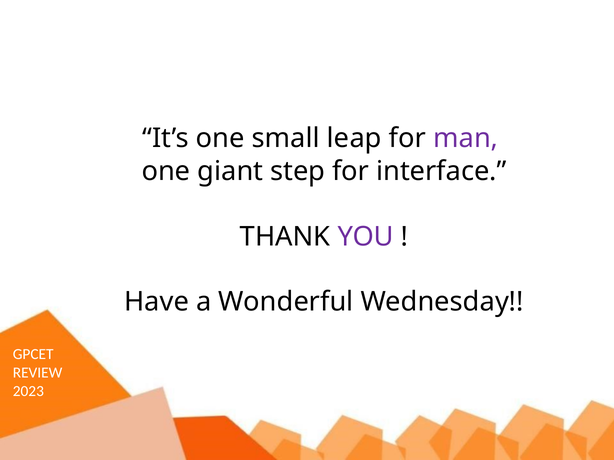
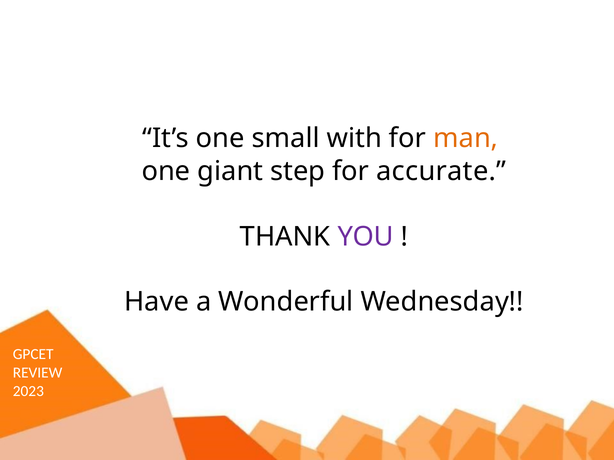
leap: leap -> with
man colour: purple -> orange
interface: interface -> accurate
